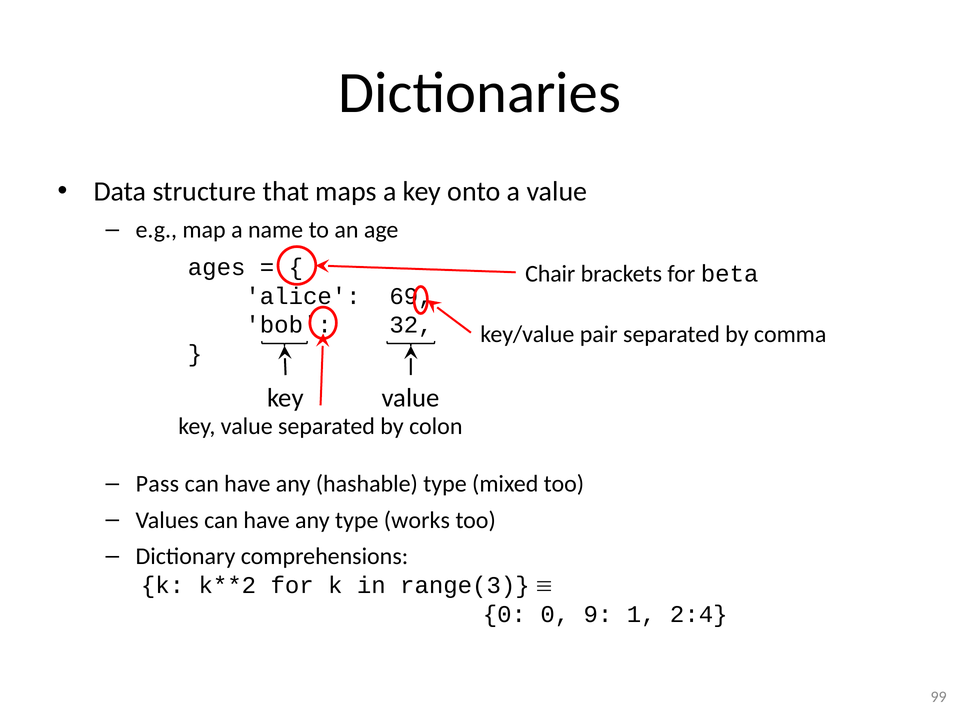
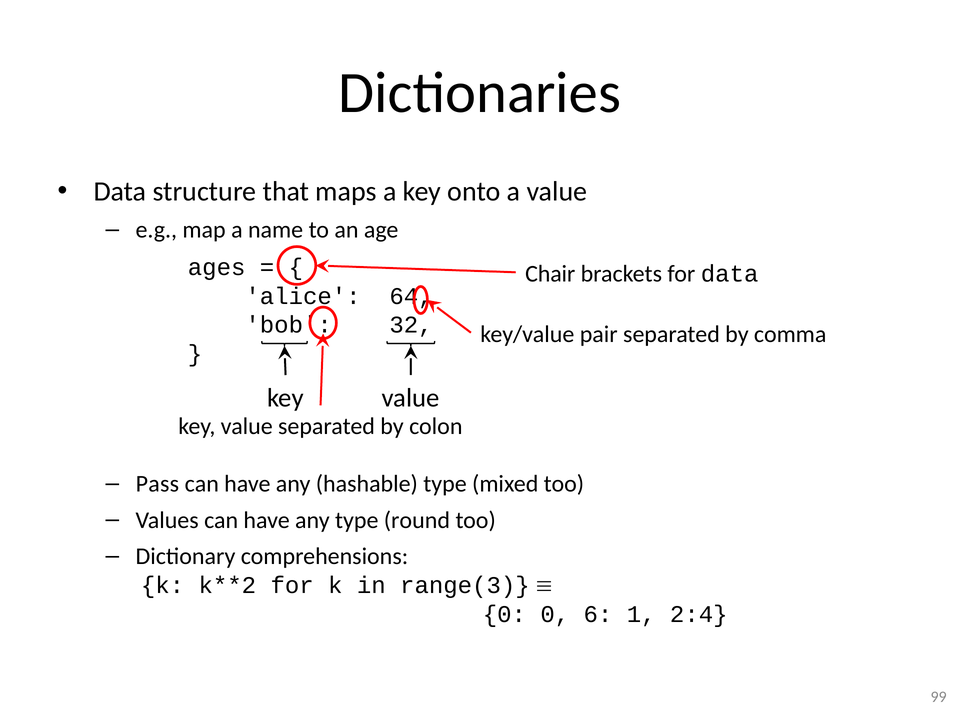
for beta: beta -> data
69: 69 -> 64
works: works -> round
9: 9 -> 6
